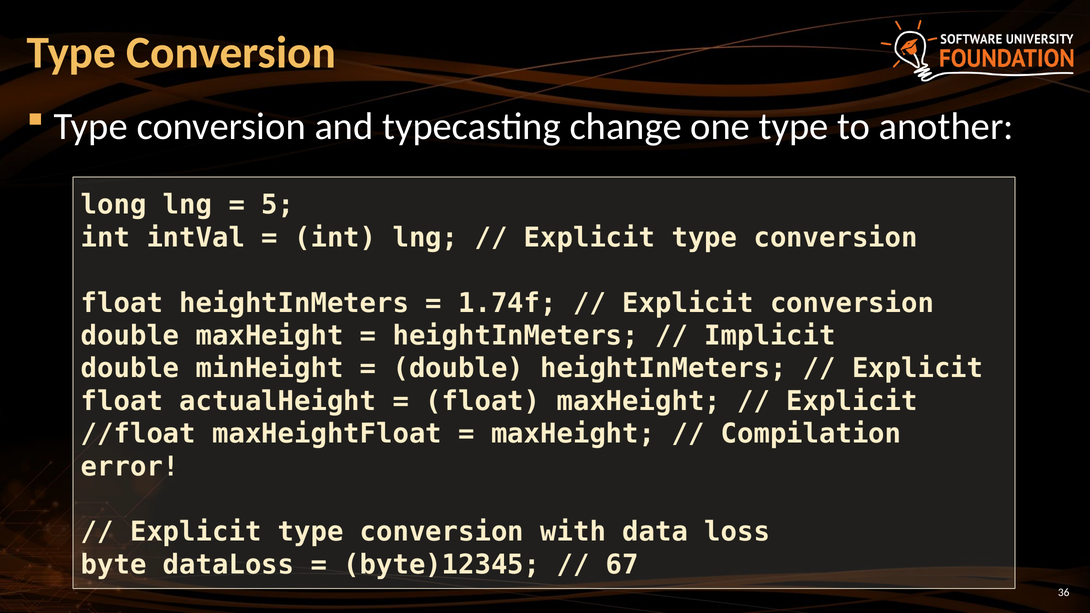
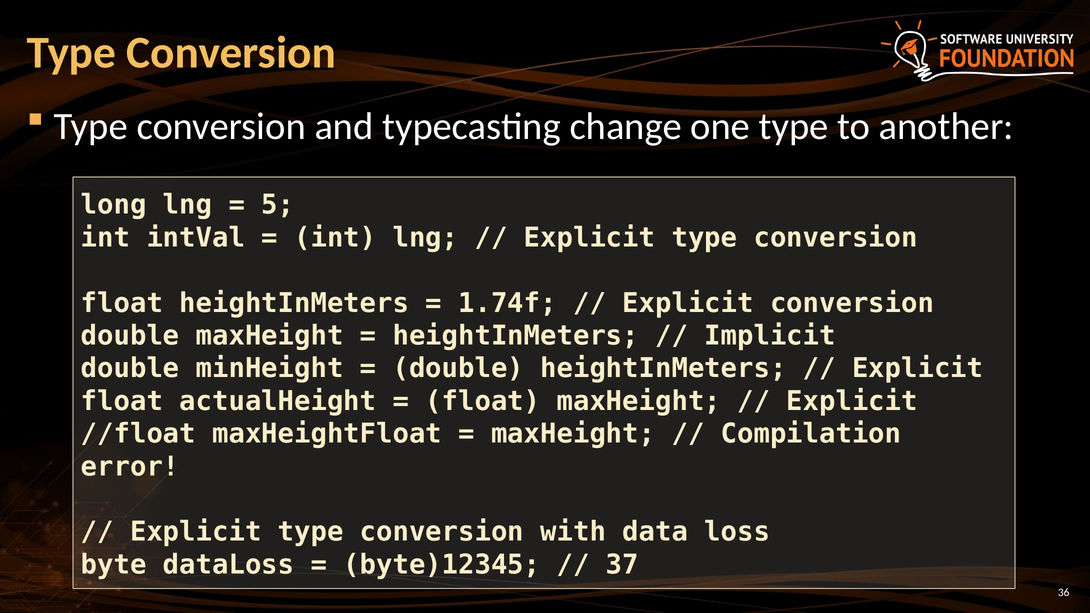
67: 67 -> 37
